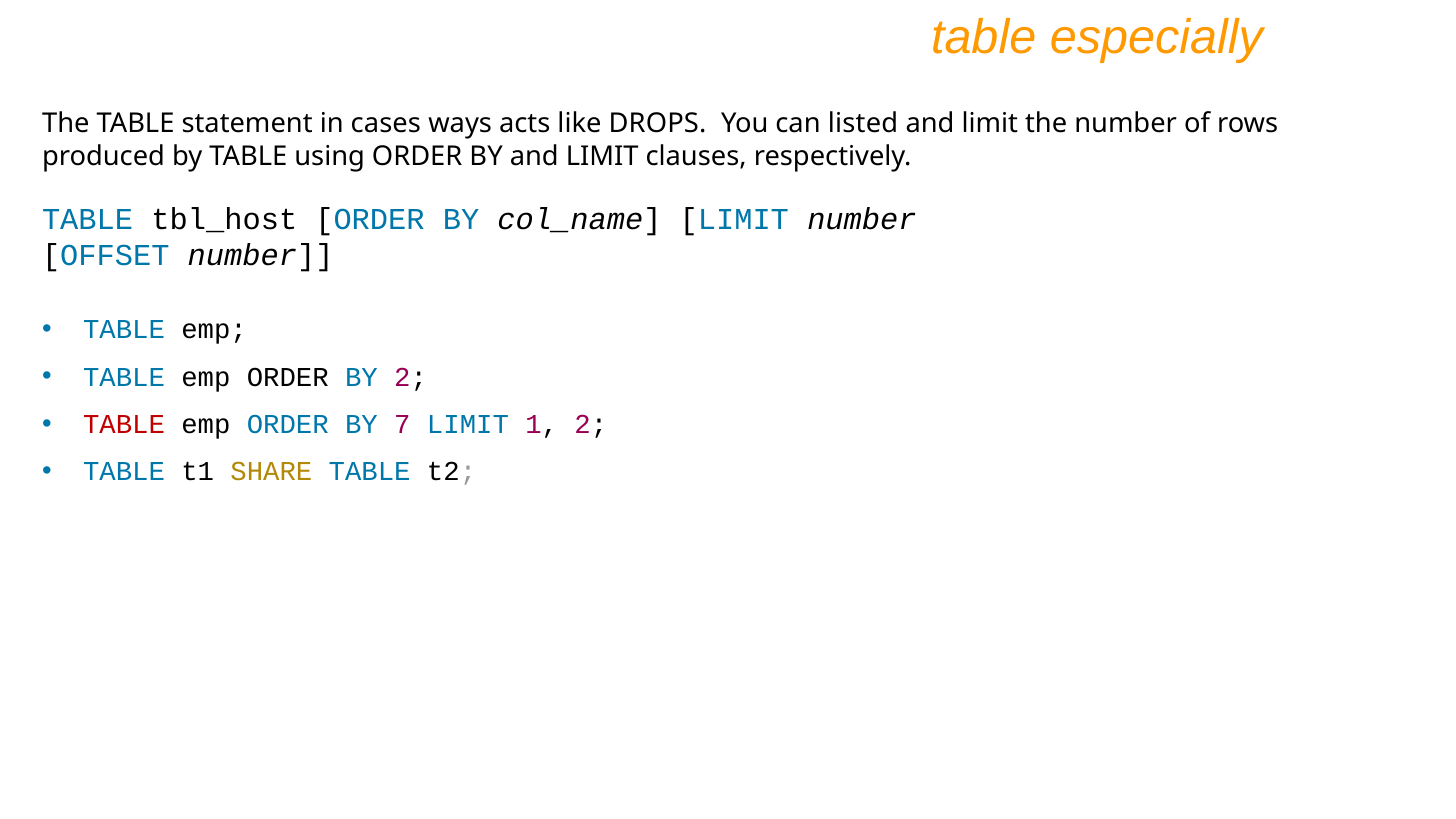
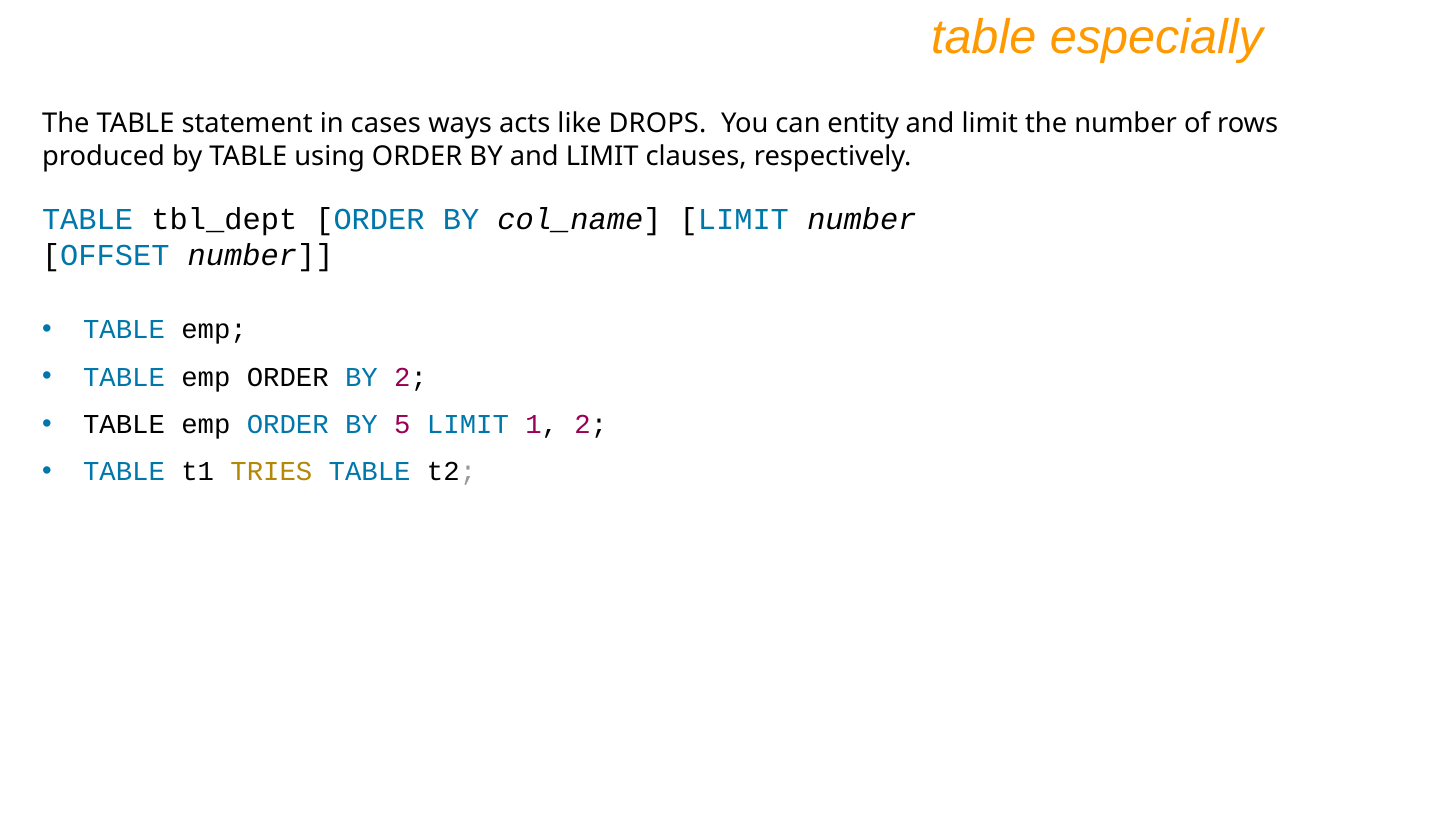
listed: listed -> entity
tbl_host: tbl_host -> tbl_dept
TABLE at (124, 425) colour: red -> black
7: 7 -> 5
SHARE: SHARE -> TRIES
